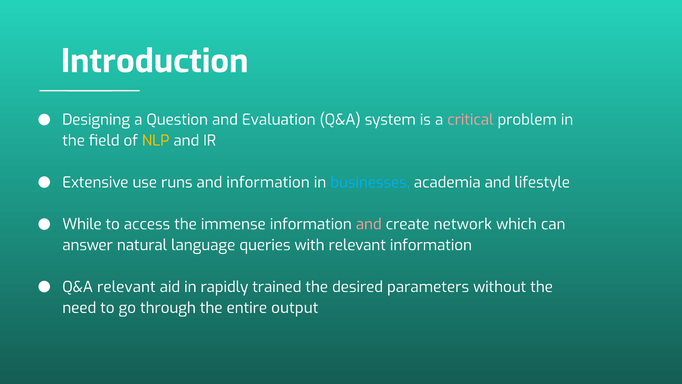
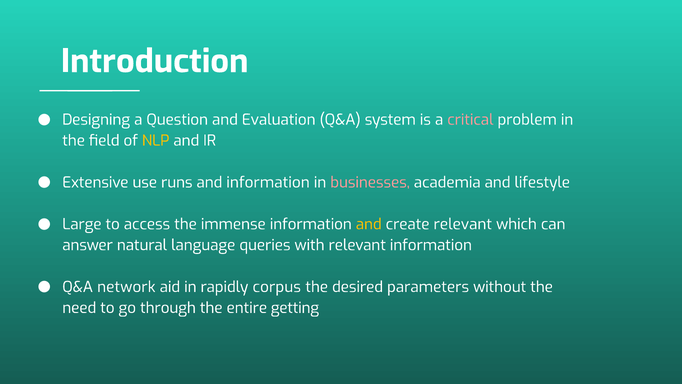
businesses colour: light blue -> pink
While: While -> Large
and at (369, 224) colour: pink -> yellow
create network: network -> relevant
Q&A relevant: relevant -> network
trained: trained -> corpus
output: output -> getting
